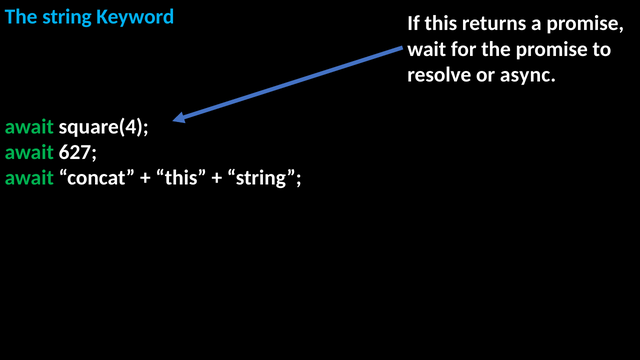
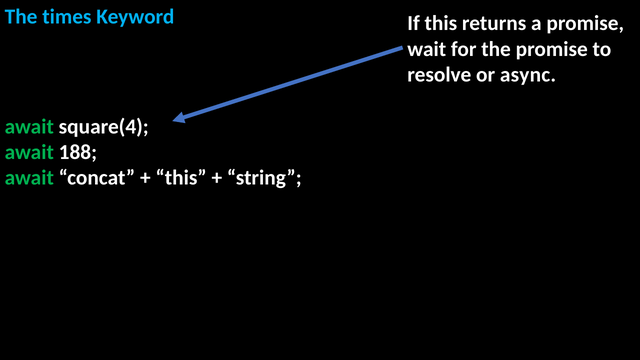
The string: string -> times
627: 627 -> 188
